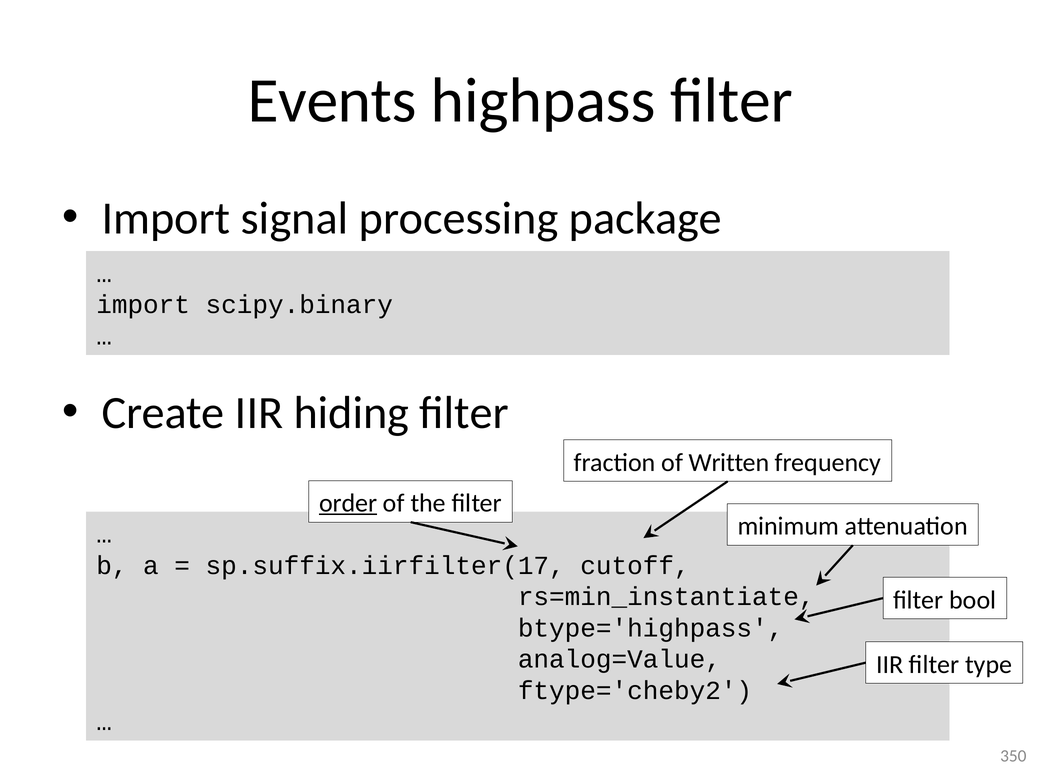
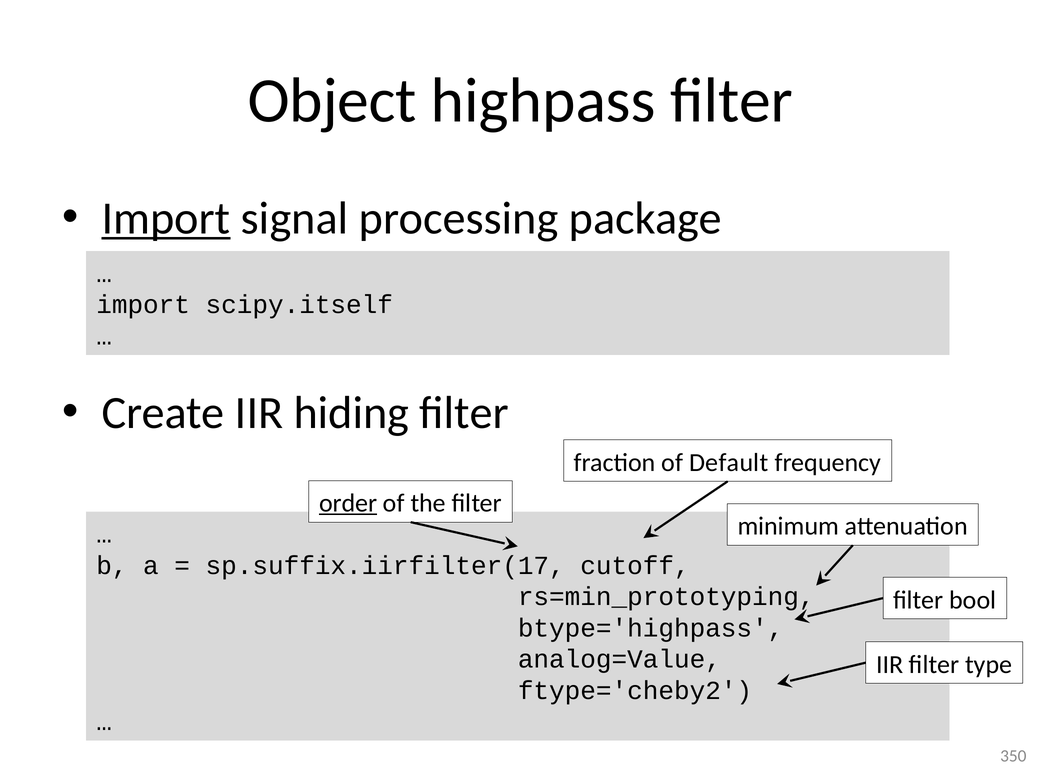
Events: Events -> Object
Import at (166, 218) underline: none -> present
scipy.binary: scipy.binary -> scipy.itself
Written: Written -> Default
rs=min_instantiate: rs=min_instantiate -> rs=min_prototyping
